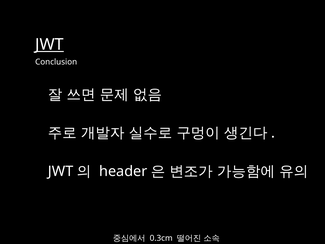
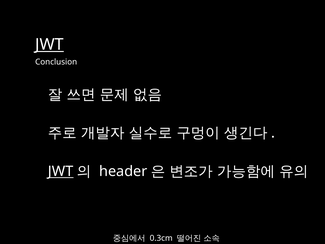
JWT at (61, 171) underline: none -> present
